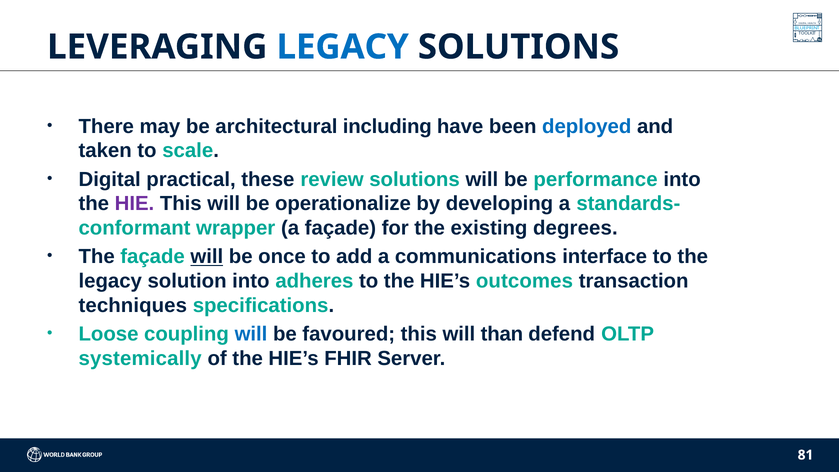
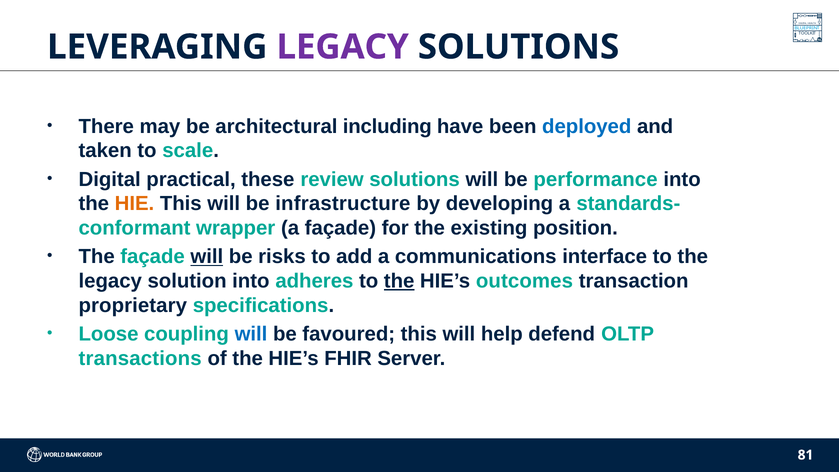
LEGACY at (343, 47) colour: blue -> purple
HIE colour: purple -> orange
operationalize: operationalize -> infrastructure
degrees: degrees -> position
once: once -> risks
the at (399, 281) underline: none -> present
techniques: techniques -> proprietary
than: than -> help
systemically: systemically -> transactions
